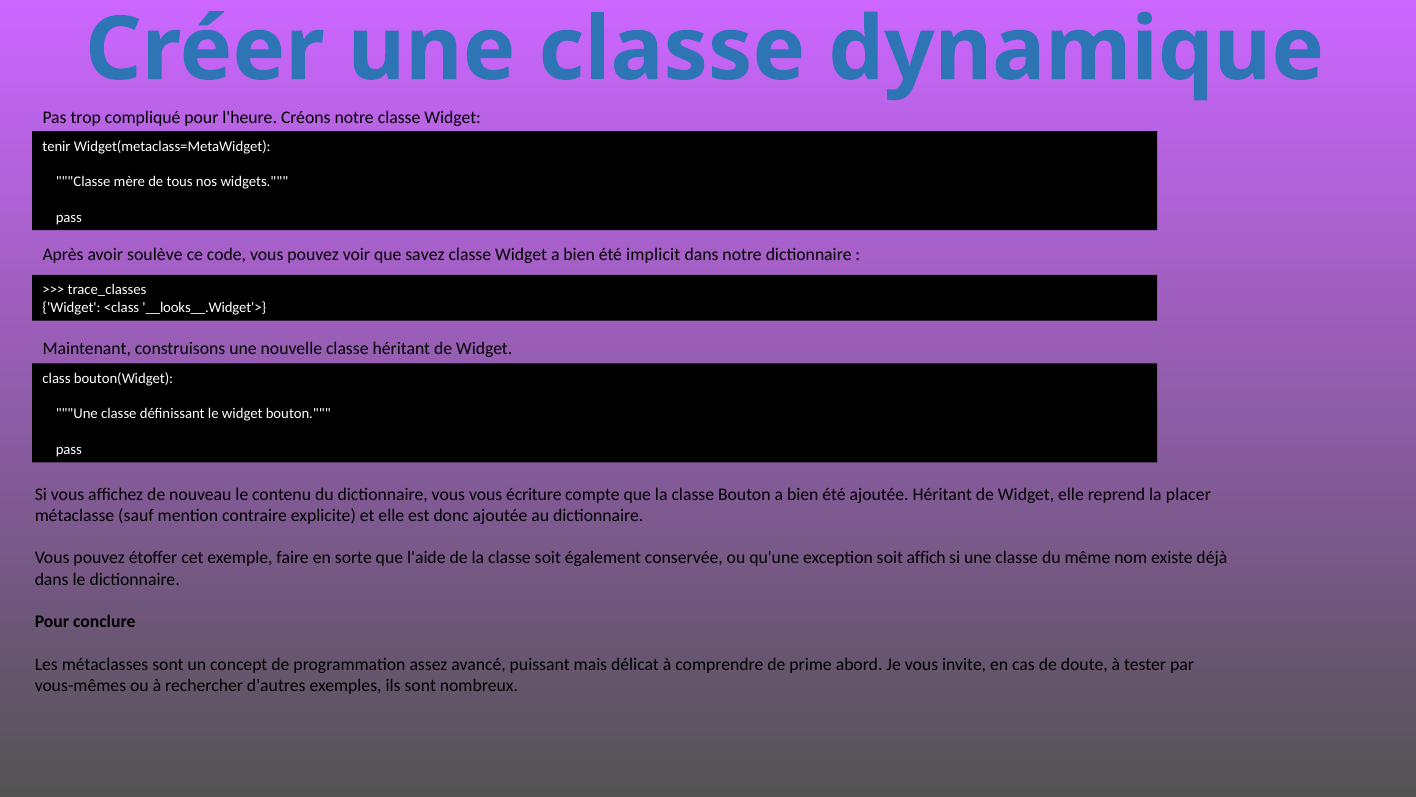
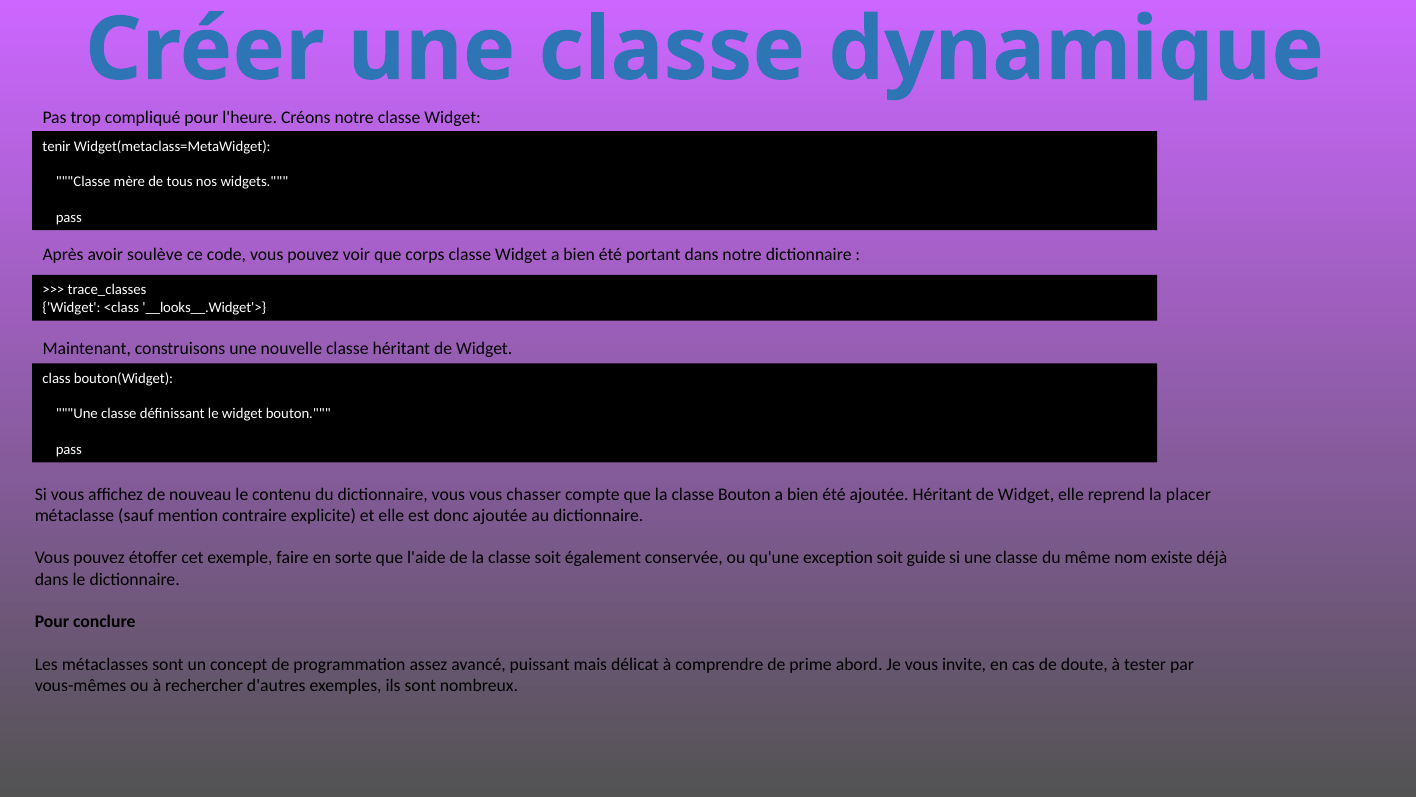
savez: savez -> corps
implicit: implicit -> portant
écriture: écriture -> chasser
affich: affich -> guide
